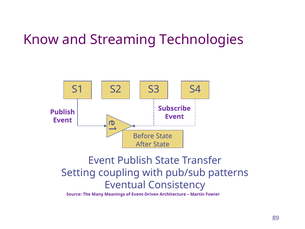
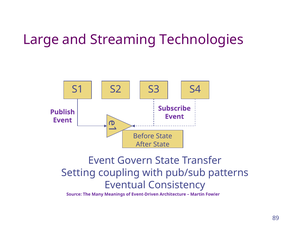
Know: Know -> Large
Event Publish: Publish -> Govern
